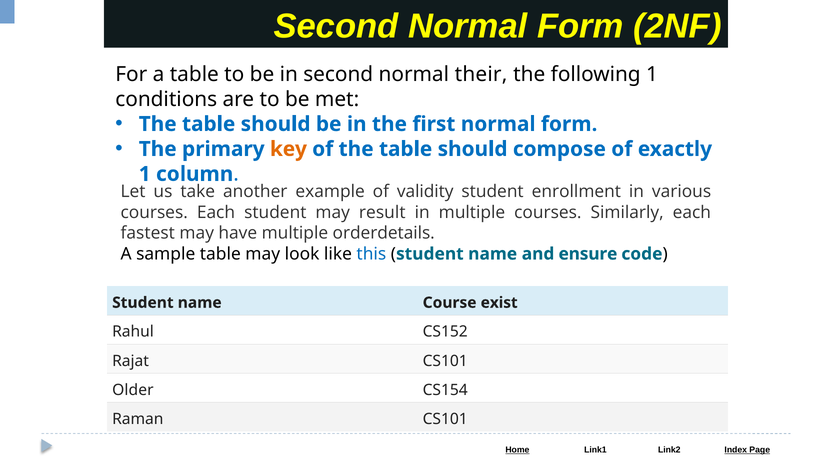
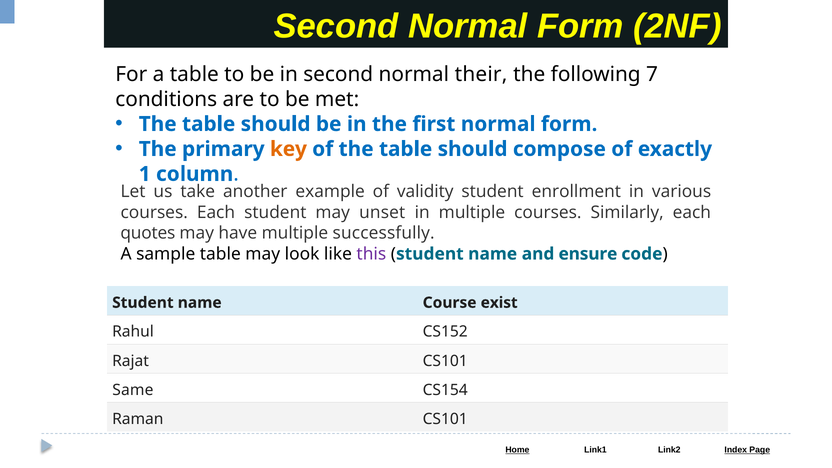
following 1: 1 -> 7
result: result -> unset
fastest: fastest -> quotes
orderdetails: orderdetails -> successfully
this colour: blue -> purple
Older: Older -> Same
